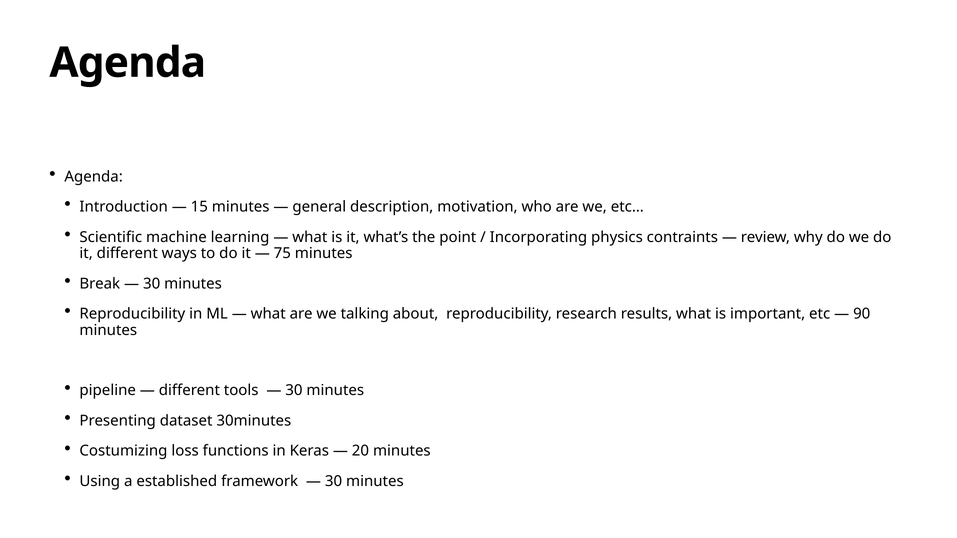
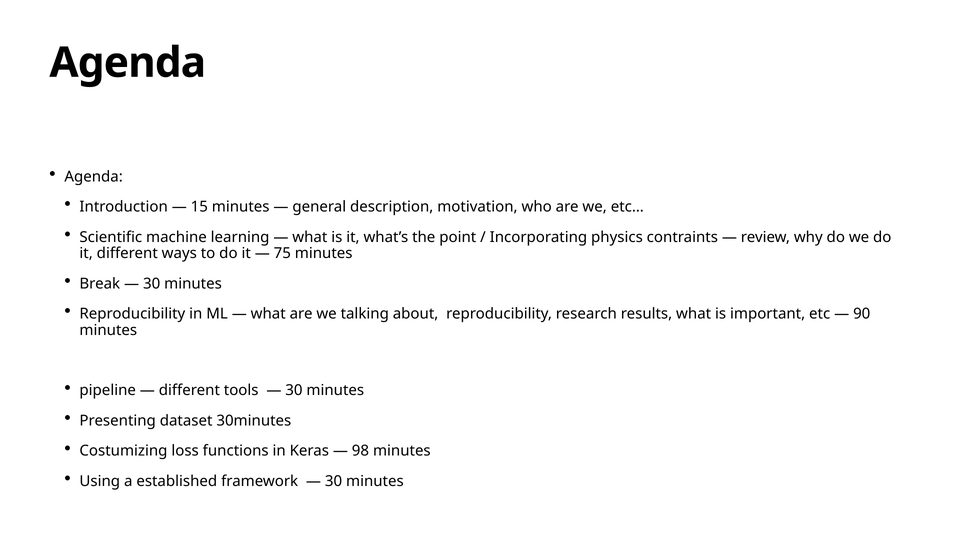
20: 20 -> 98
